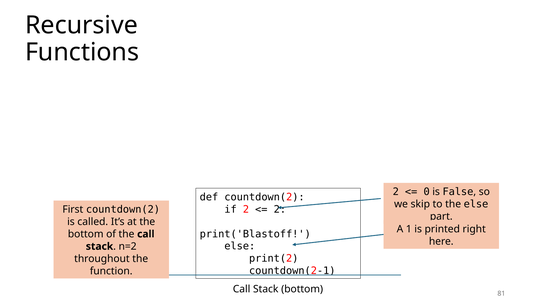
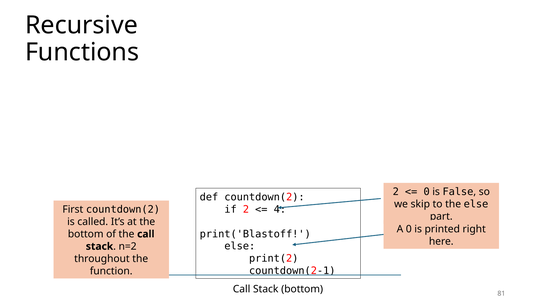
2 at (280, 209): 2 -> 4
A 1: 1 -> 0
